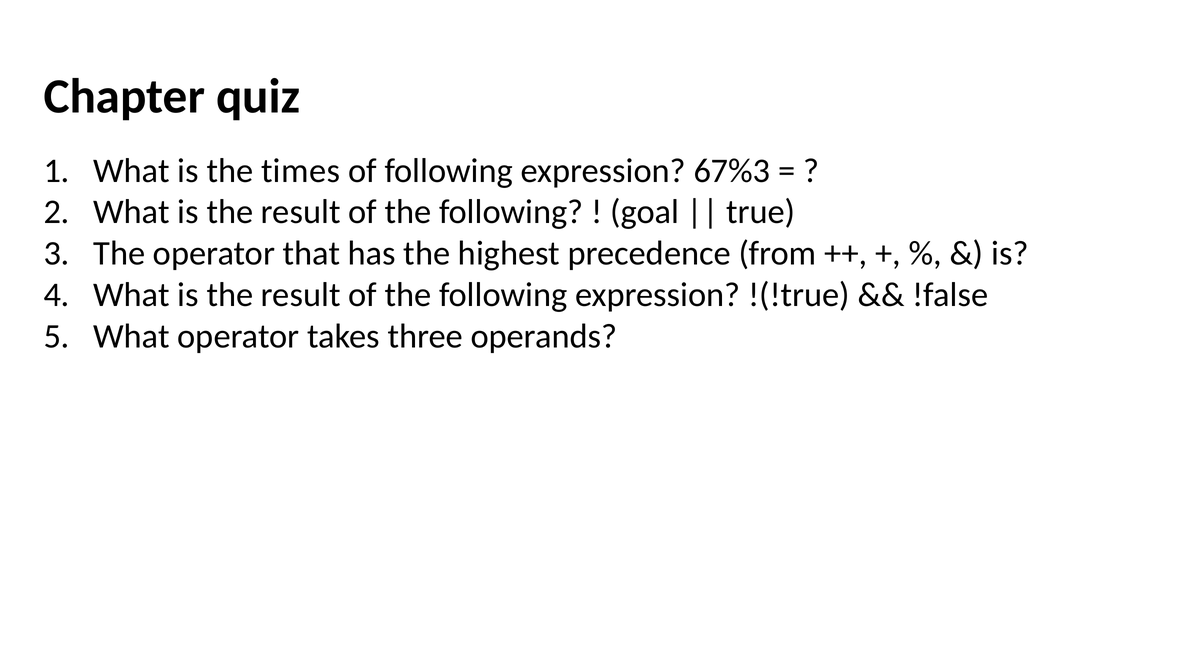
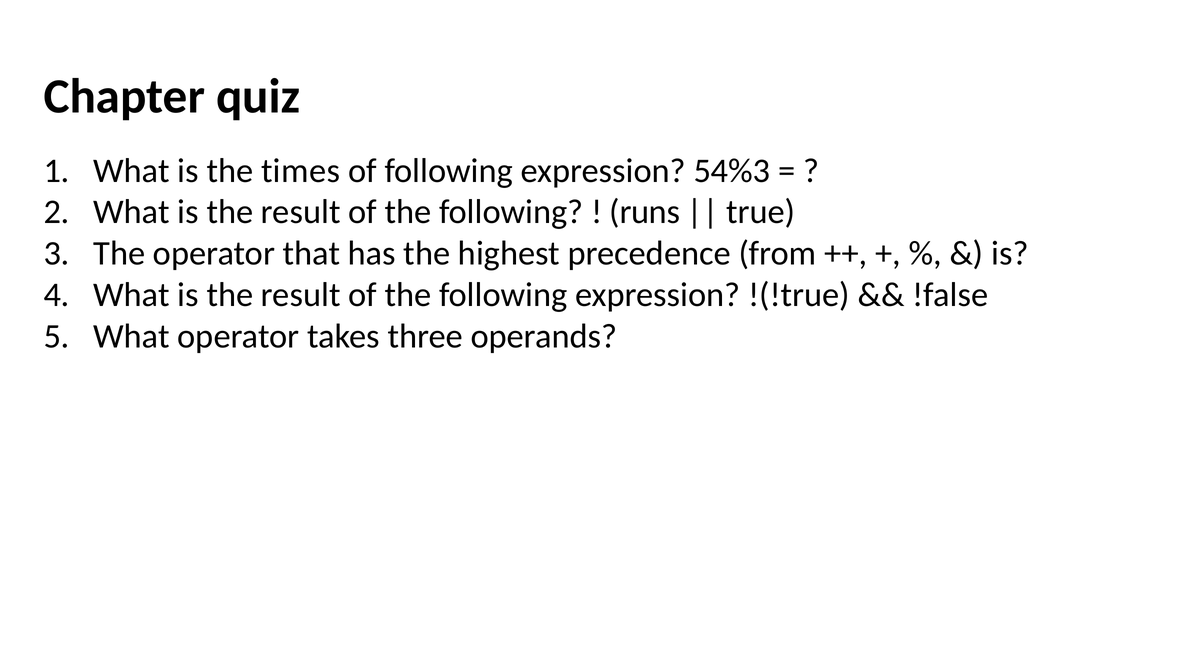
67%3: 67%3 -> 54%3
goal: goal -> runs
